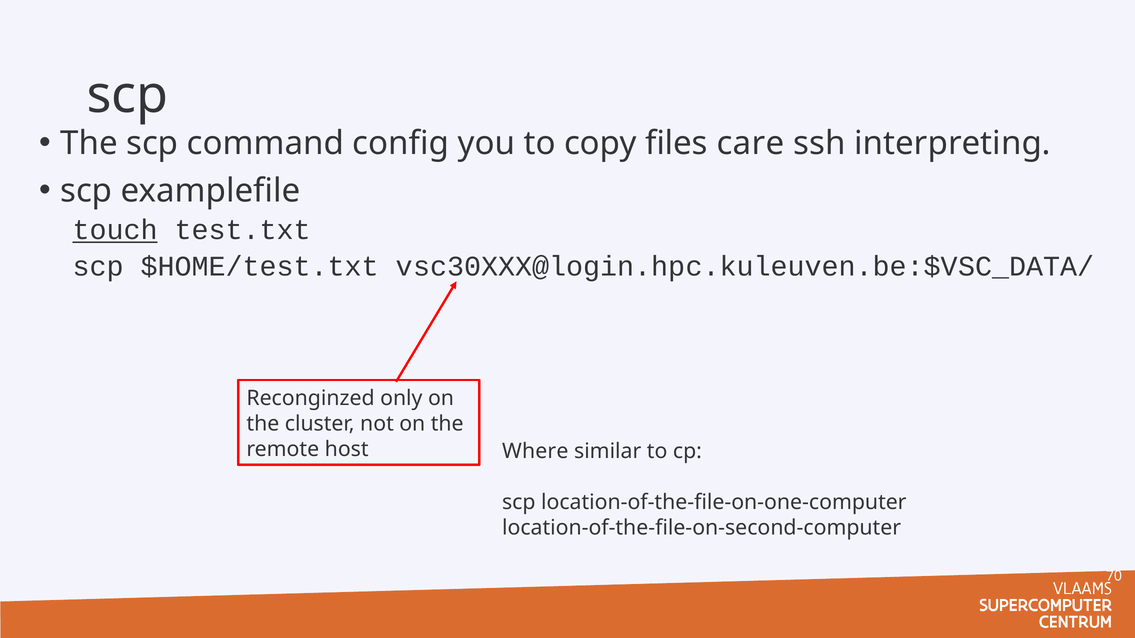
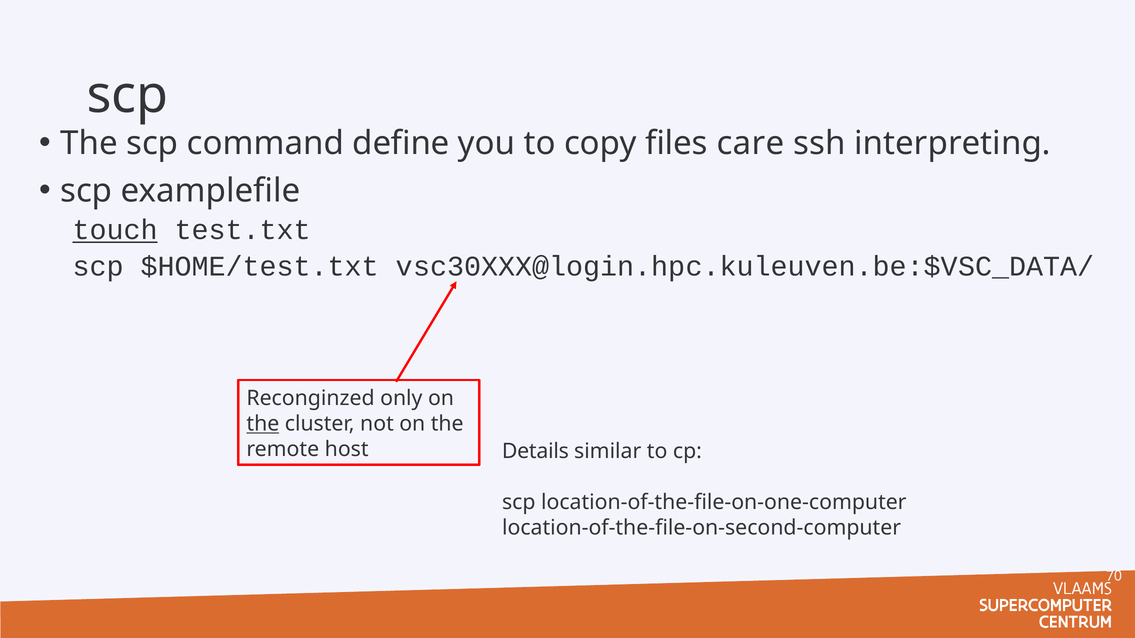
config: config -> define
the at (263, 424) underline: none -> present
Where: Where -> Details
